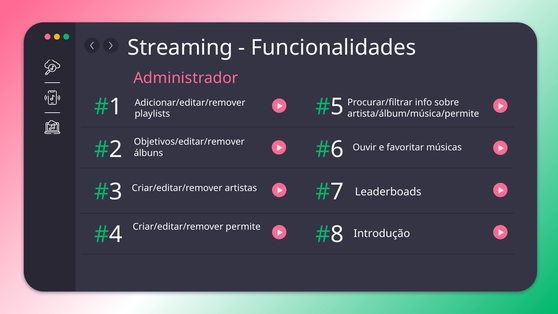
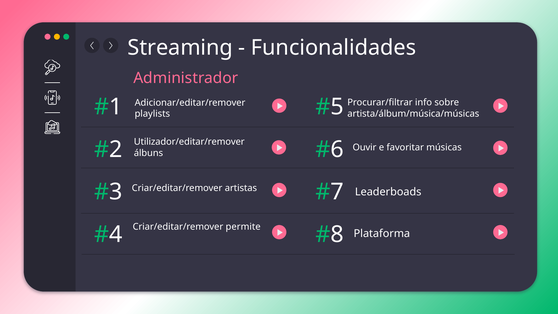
artista/álbum/música/permite: artista/álbum/música/permite -> artista/álbum/música/músicas
Objetivos/editar/remover: Objetivos/editar/remover -> Utilizador/editar/remover
Introdução: Introdução -> Plataforma
